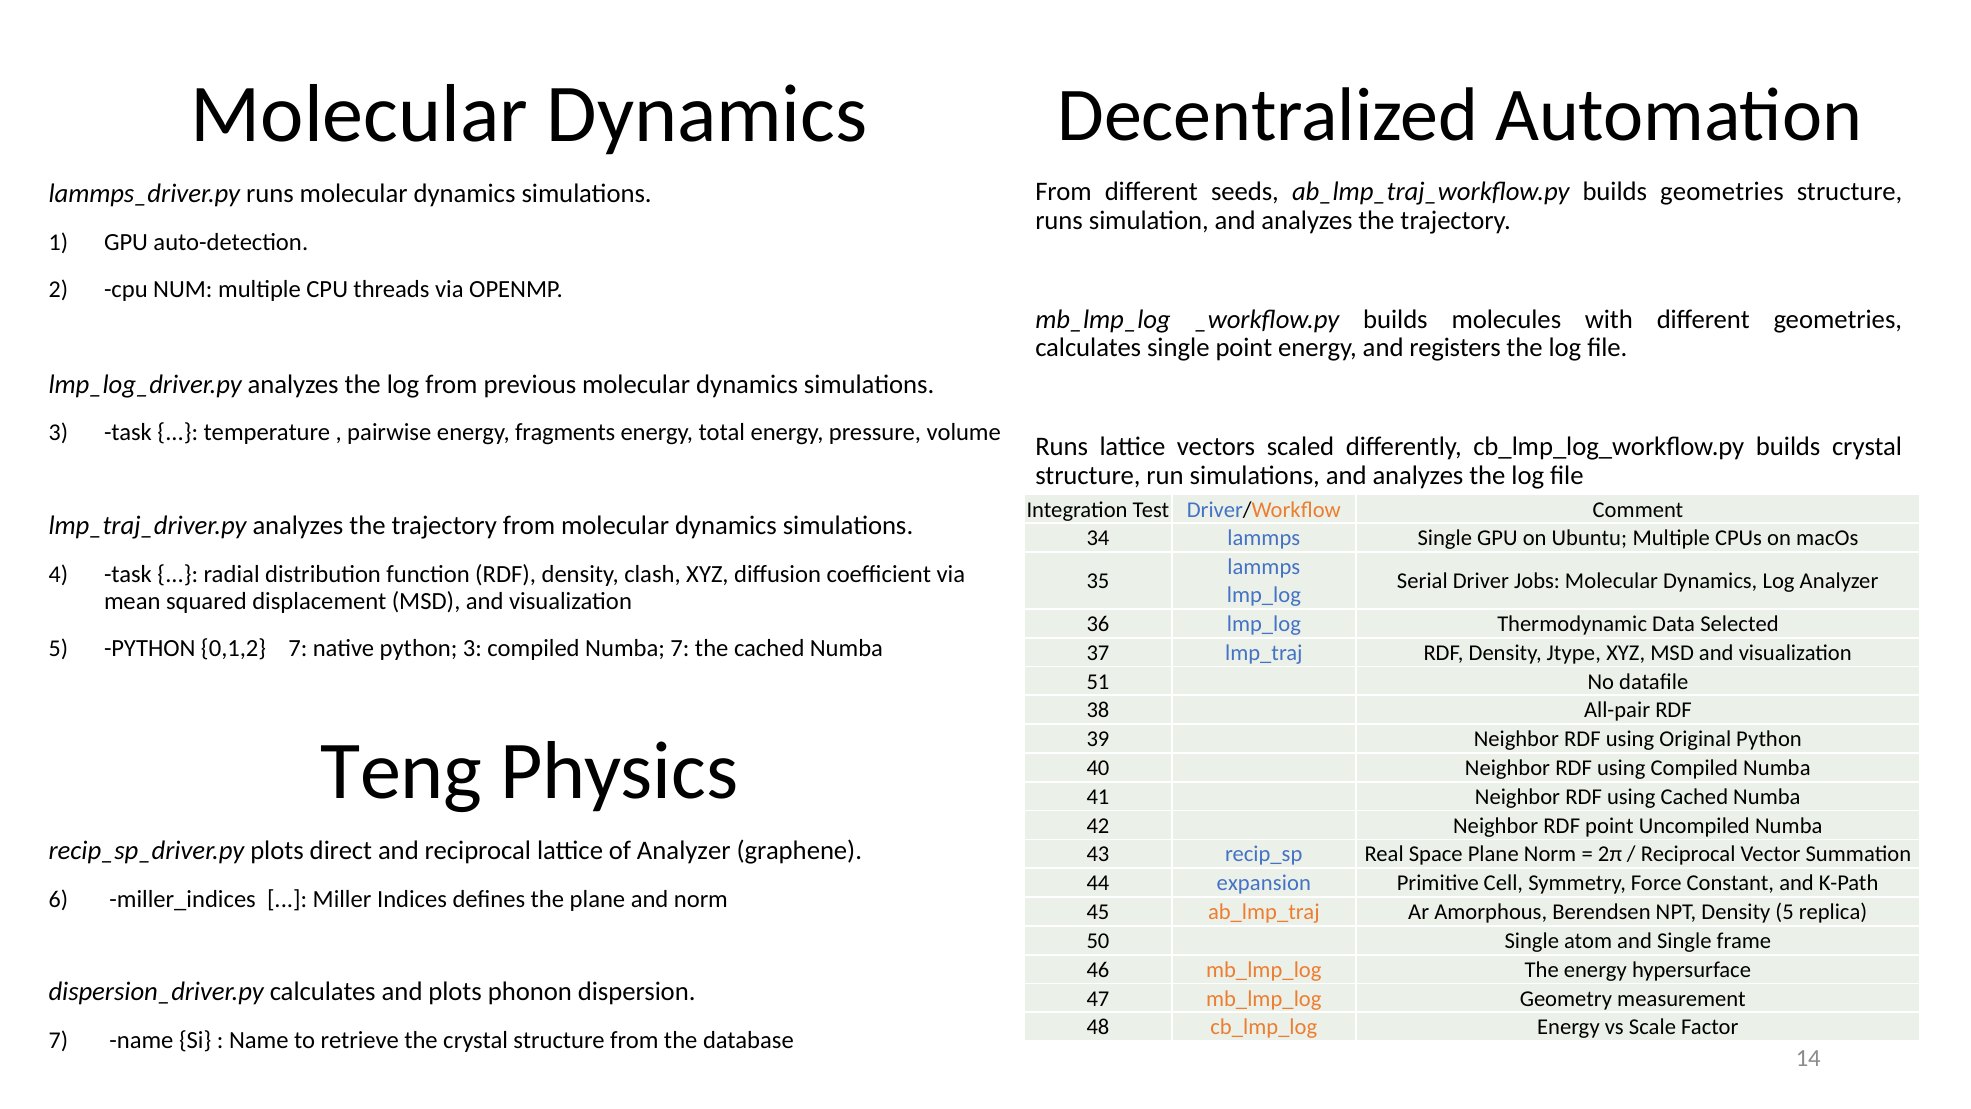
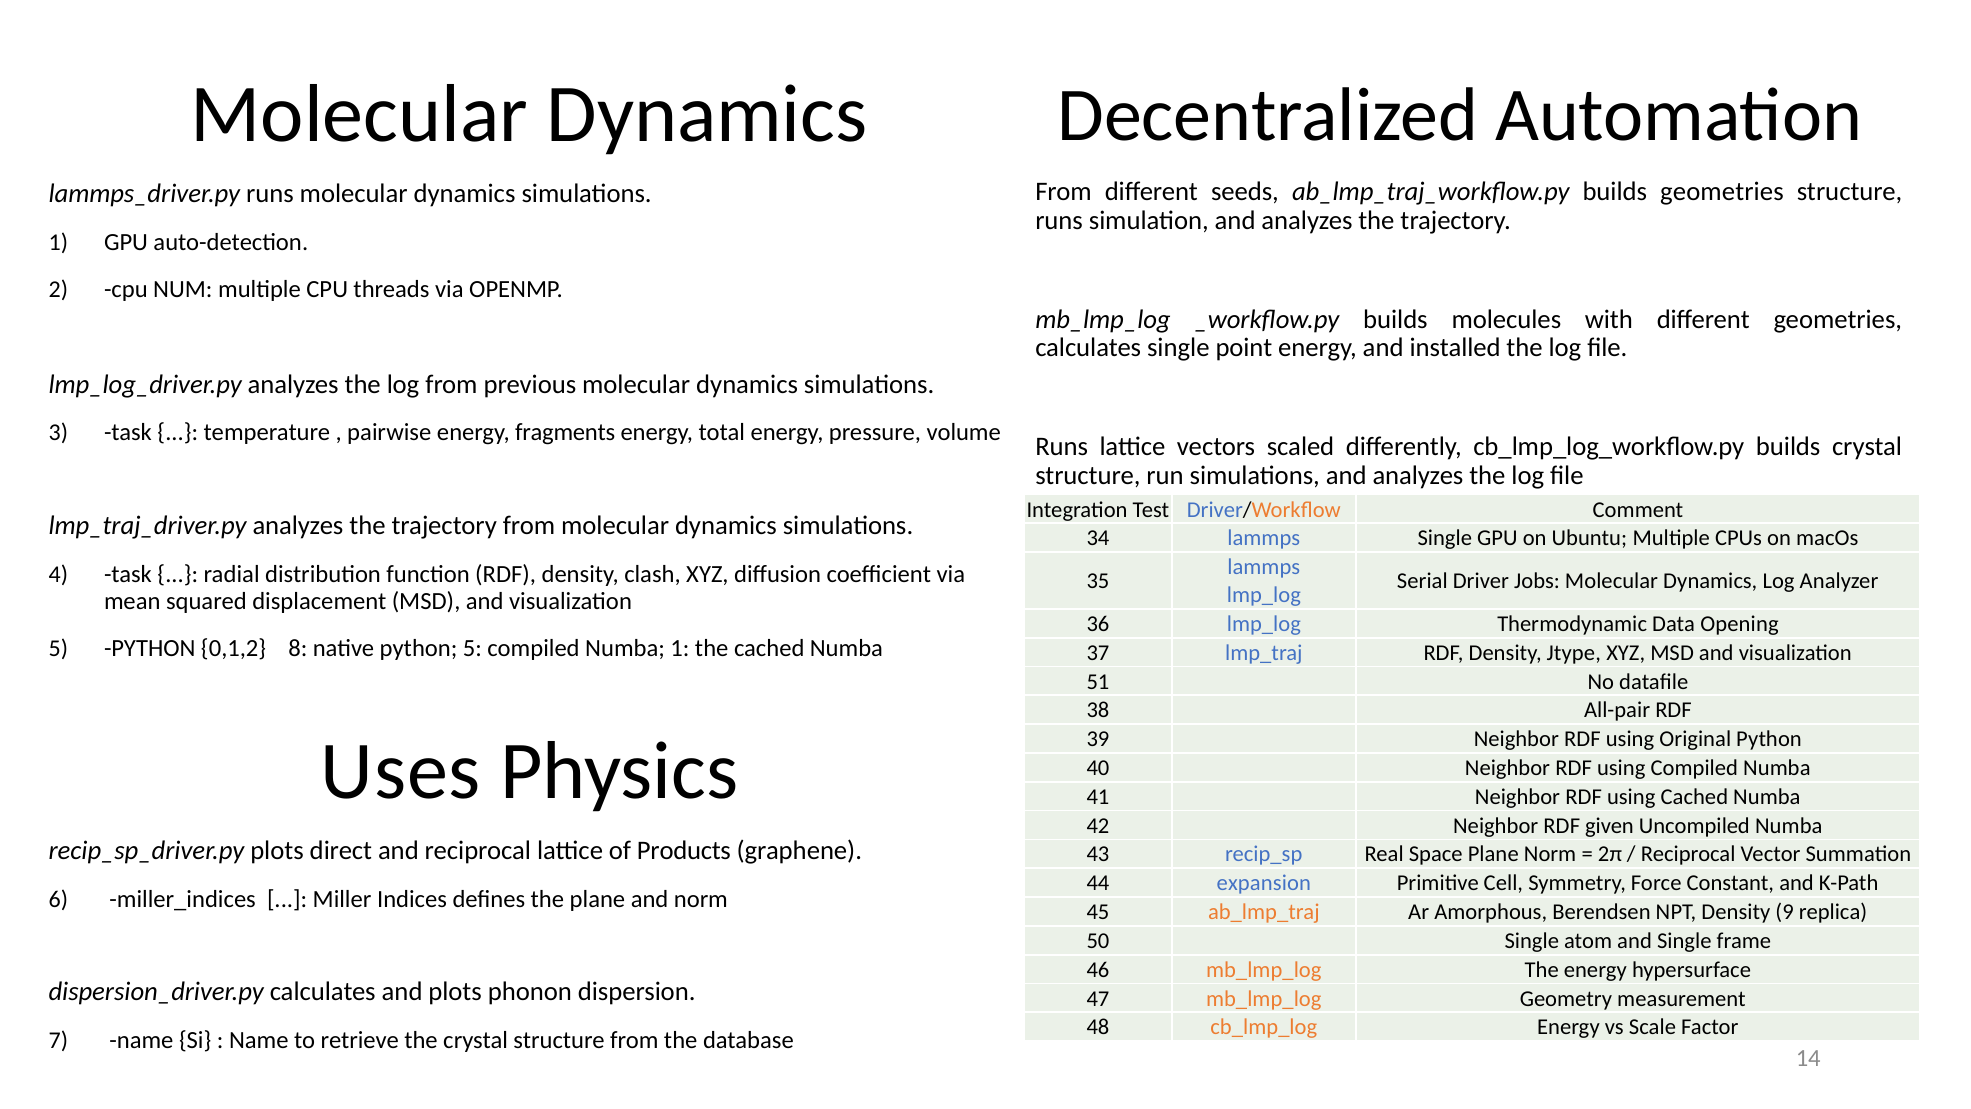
registers: registers -> installed
Selected: Selected -> Opening
0,1,2 7: 7 -> 8
python 3: 3 -> 5
Numba 7: 7 -> 1
Teng: Teng -> Uses
RDF point: point -> given
of Analyzer: Analyzer -> Products
Density 5: 5 -> 9
